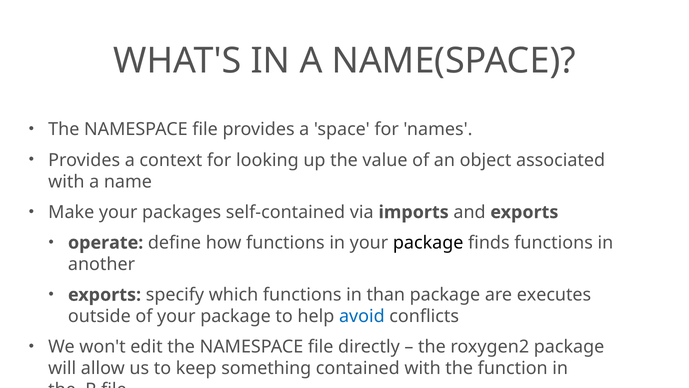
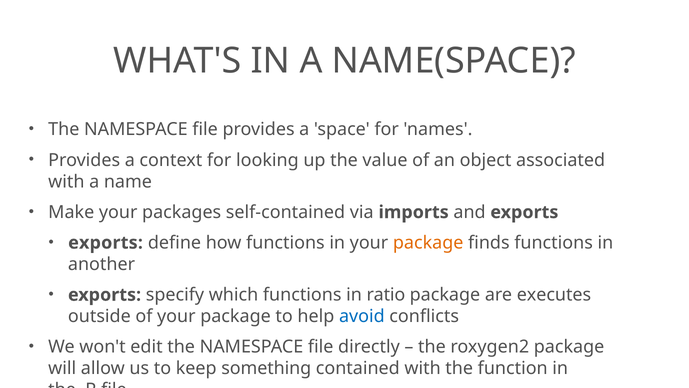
operate at (106, 242): operate -> exports
package at (428, 242) colour: black -> orange
than: than -> ratio
